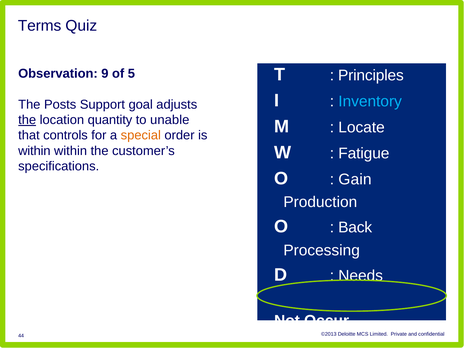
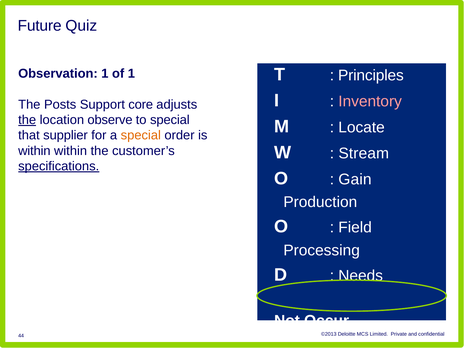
Terms: Terms -> Future
Observation 9: 9 -> 1
of 5: 5 -> 1
Inventory colour: light blue -> pink
goal: goal -> core
quantity: quantity -> observe
to unable: unable -> special
controls: controls -> supplier
Fatigue: Fatigue -> Stream
specifications underline: none -> present
Back: Back -> Field
